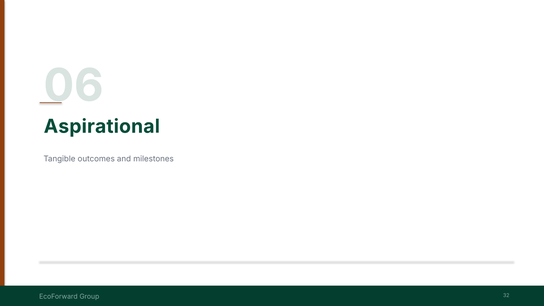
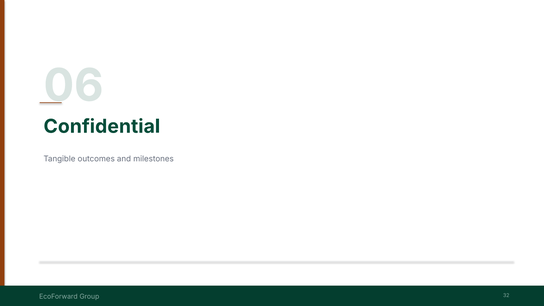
Aspirational: Aspirational -> Confidential
